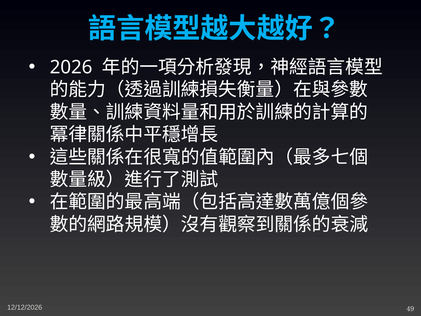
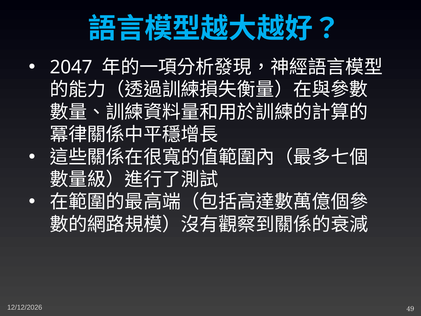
2026: 2026 -> 2047
